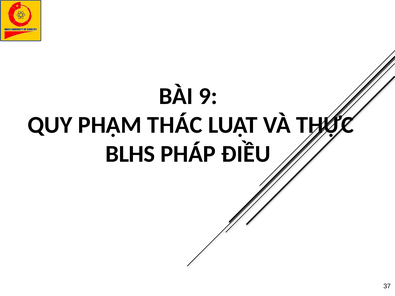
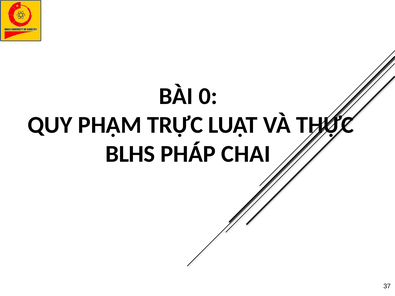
9: 9 -> 0
THÁC: THÁC -> TRỰC
ĐIỀU: ĐIỀU -> CHAI
